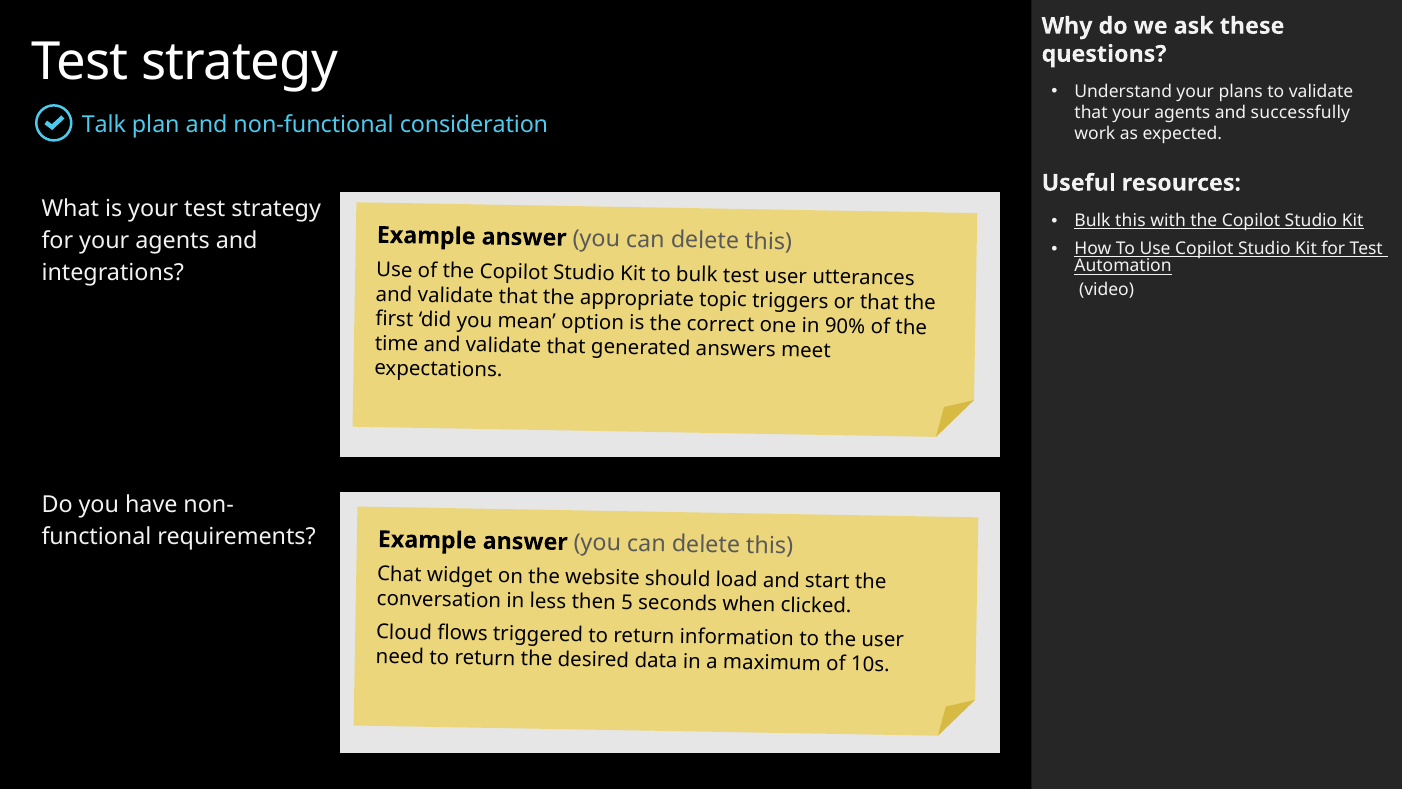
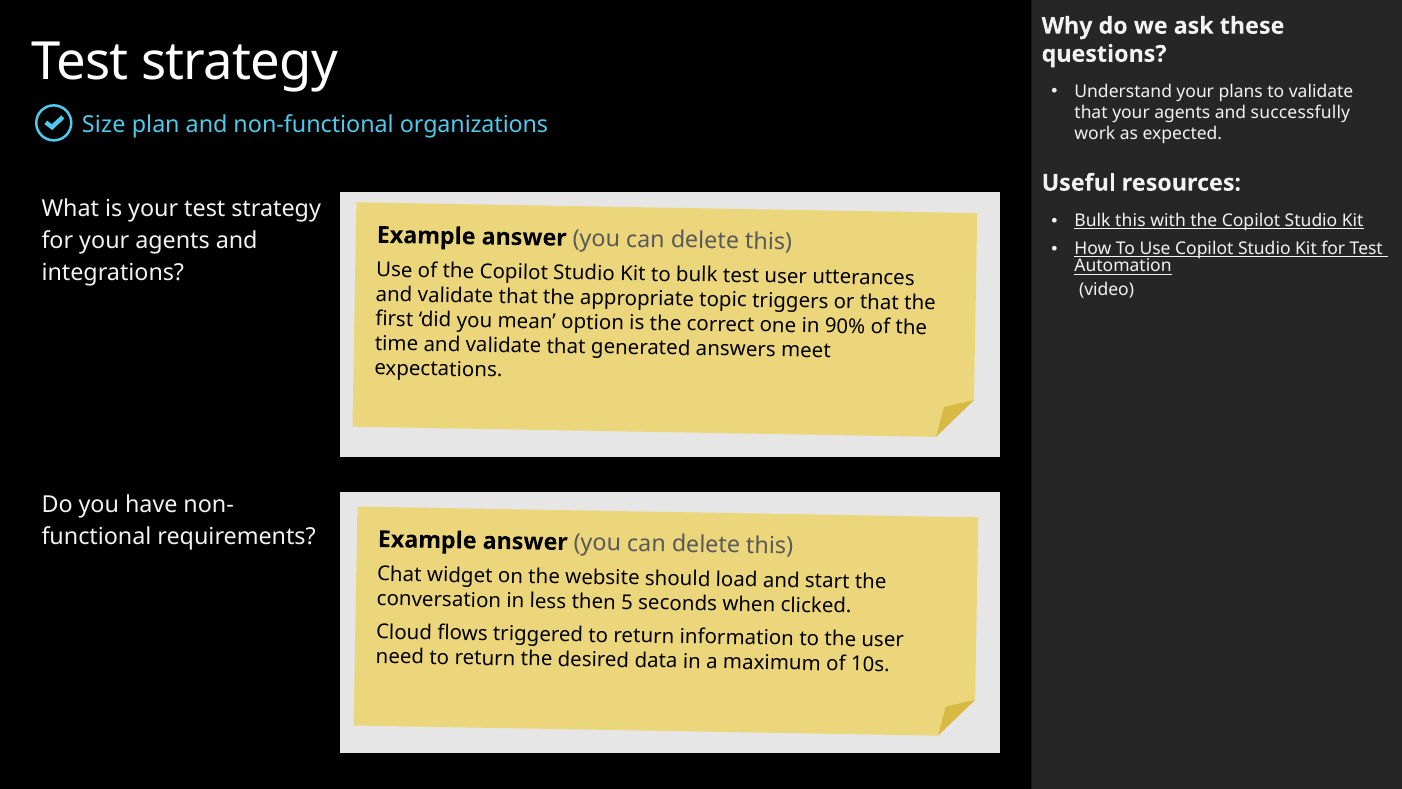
Talk: Talk -> Size
consideration: consideration -> organizations
